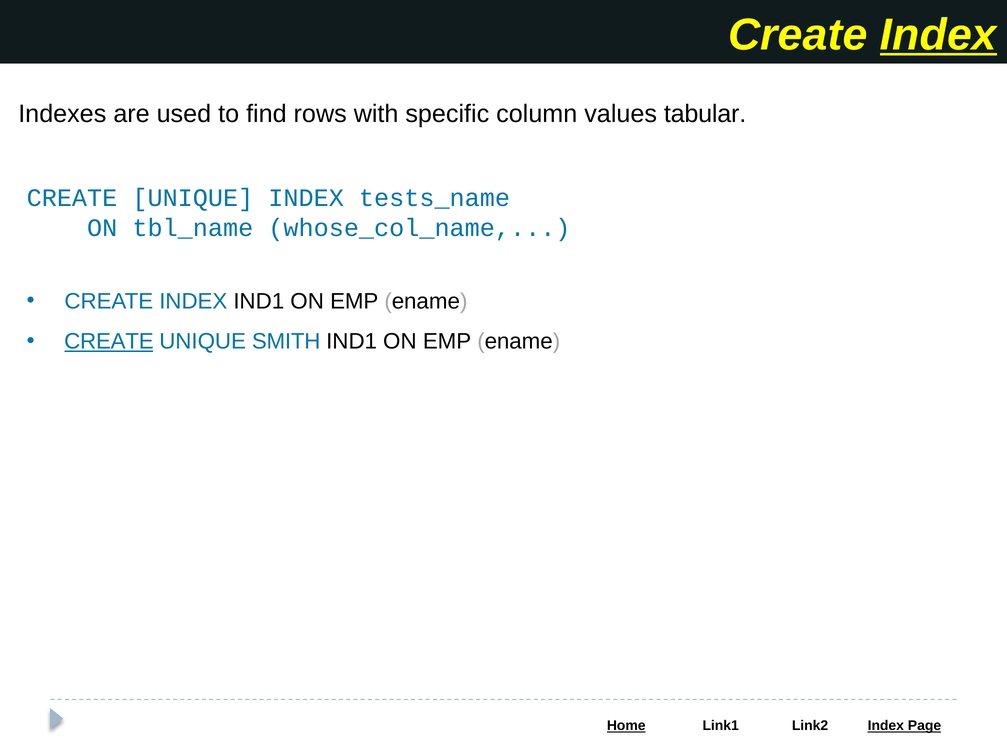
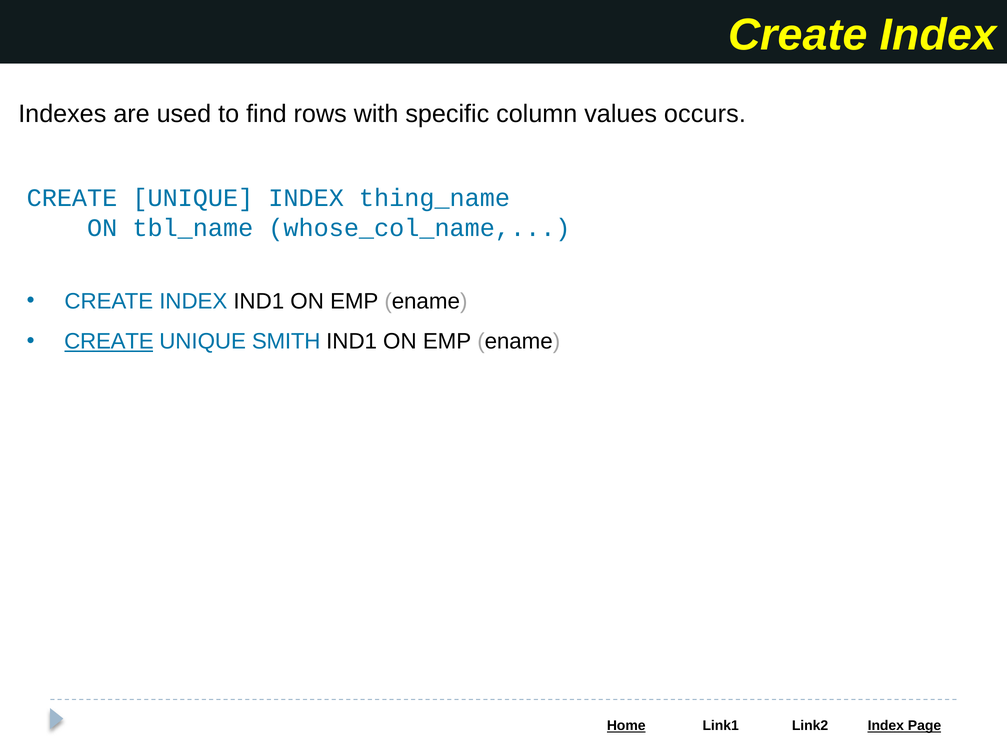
Index at (938, 35) underline: present -> none
tabular: tabular -> occurs
tests_name: tests_name -> thing_name
